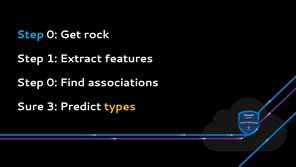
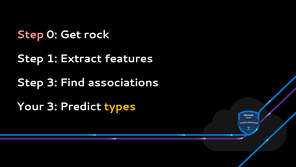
Step at (30, 34) colour: light blue -> pink
0 at (52, 82): 0 -> 3
Sure: Sure -> Your
